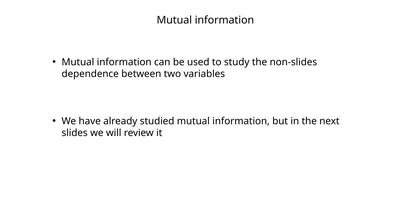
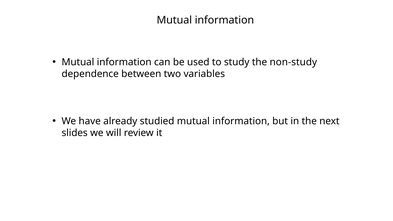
non-slides: non-slides -> non-study
